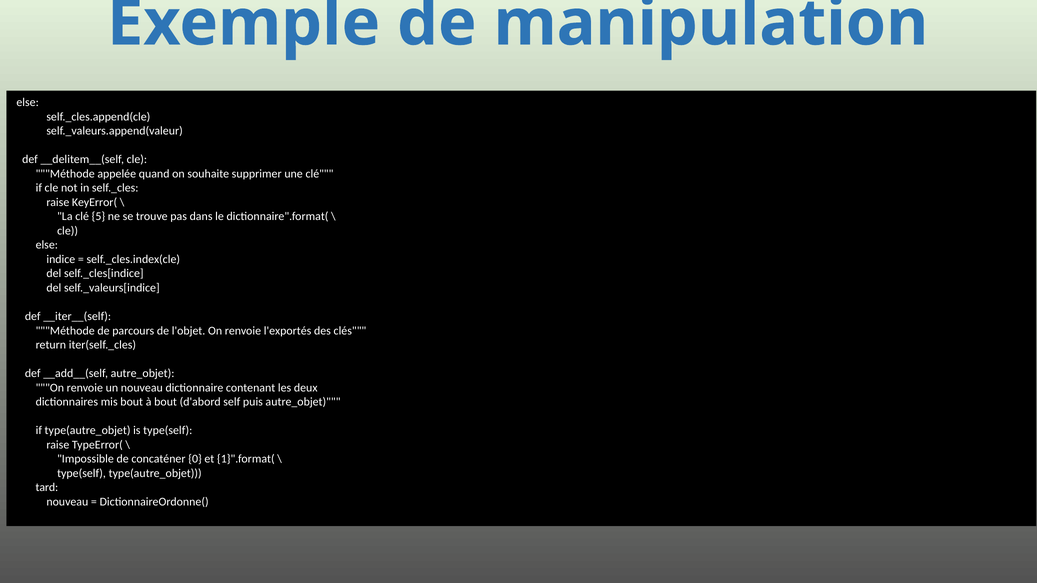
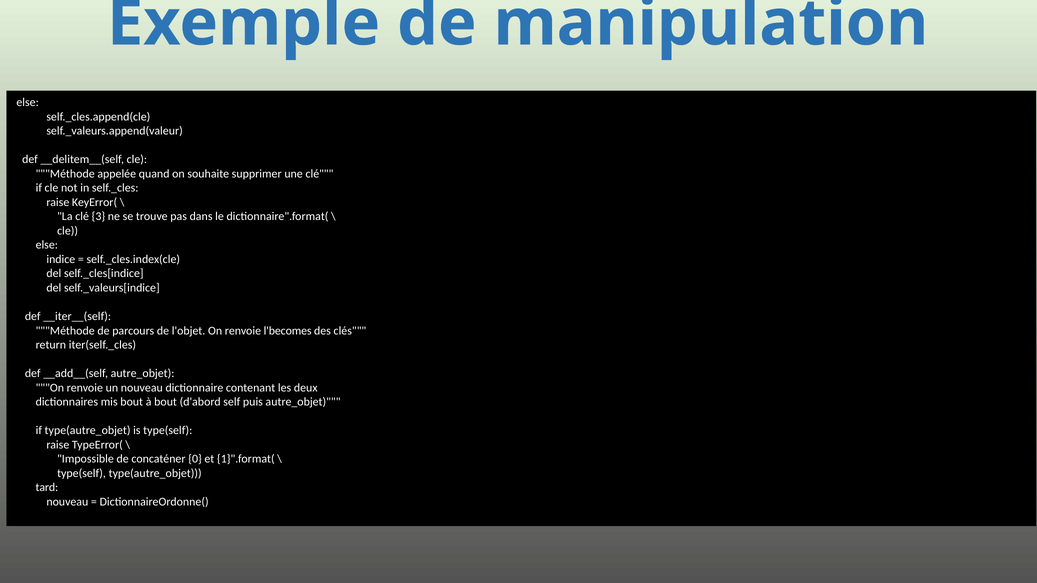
5: 5 -> 3
l'exportés: l'exportés -> l'becomes
